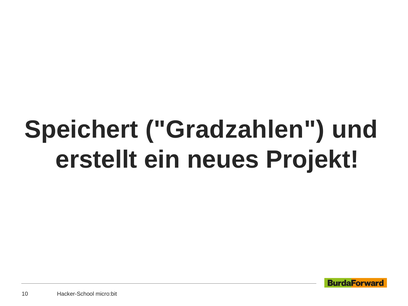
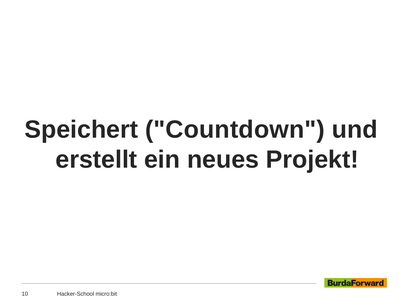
Gradzahlen: Gradzahlen -> Countdown
